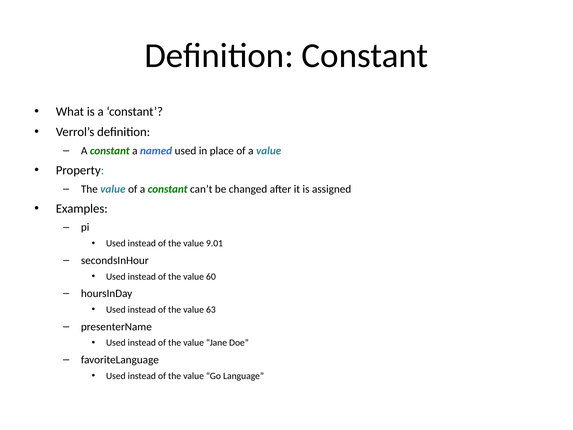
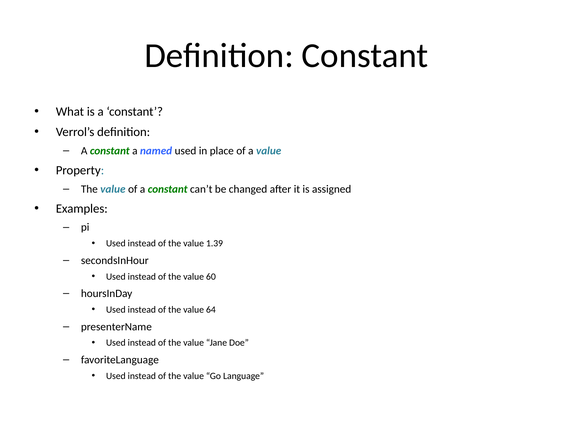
9.01: 9.01 -> 1.39
63: 63 -> 64
